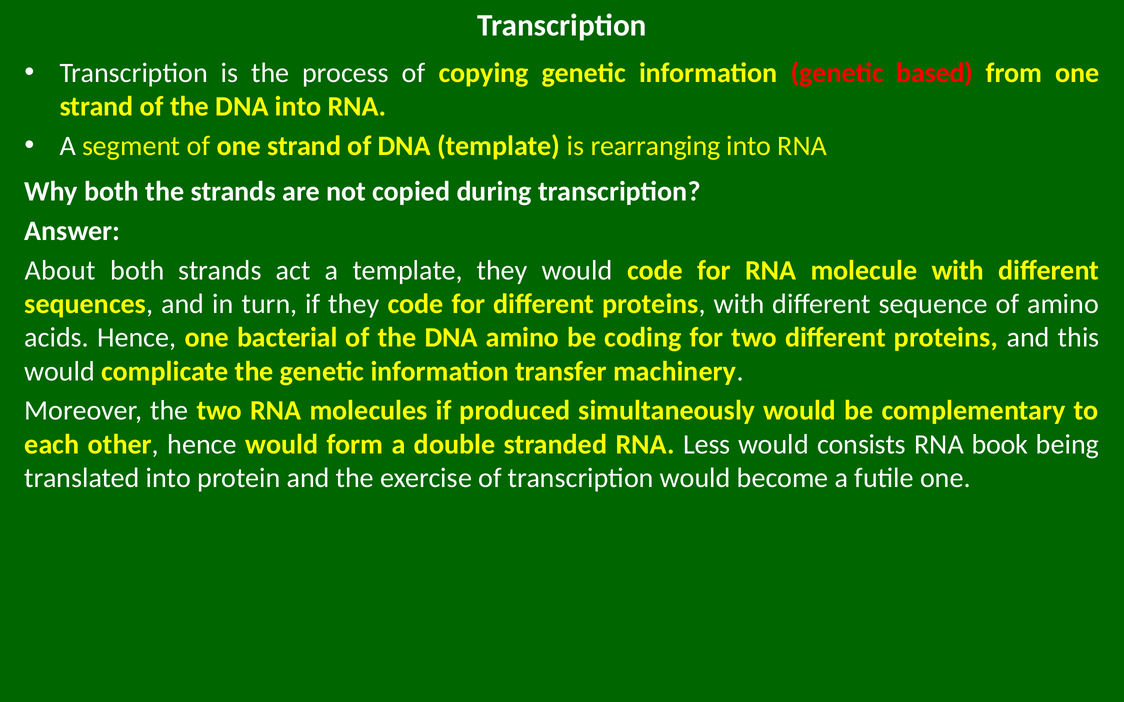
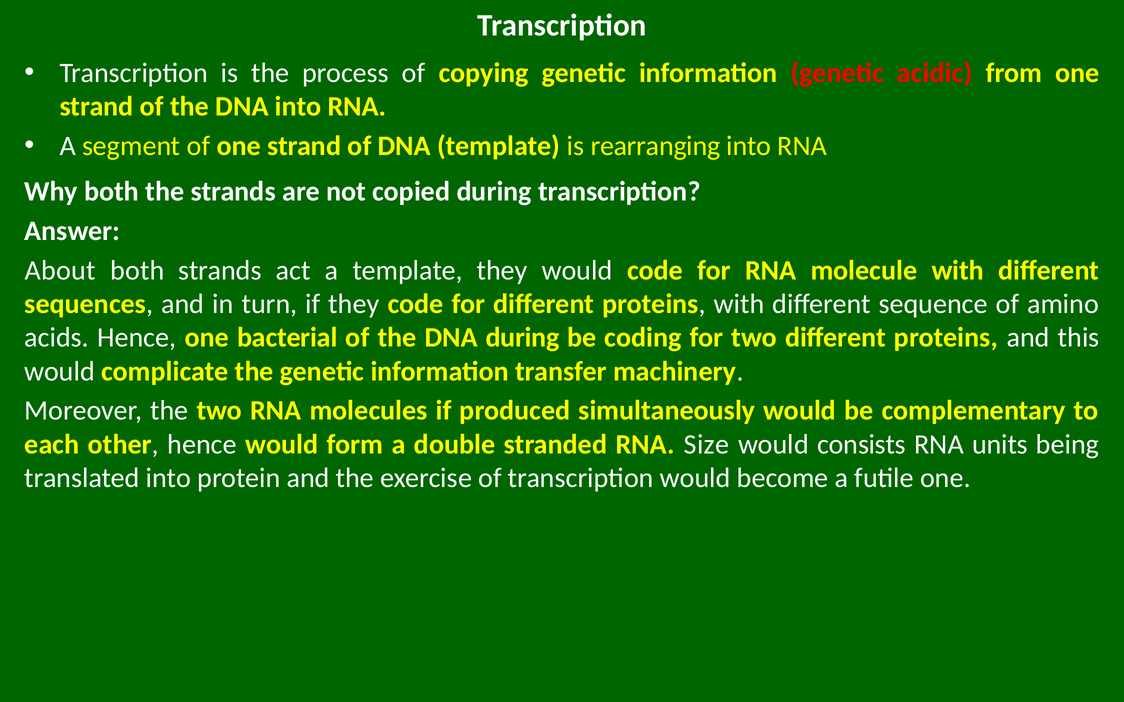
based: based -> acidic
DNA amino: amino -> during
Less: Less -> Size
book: book -> units
